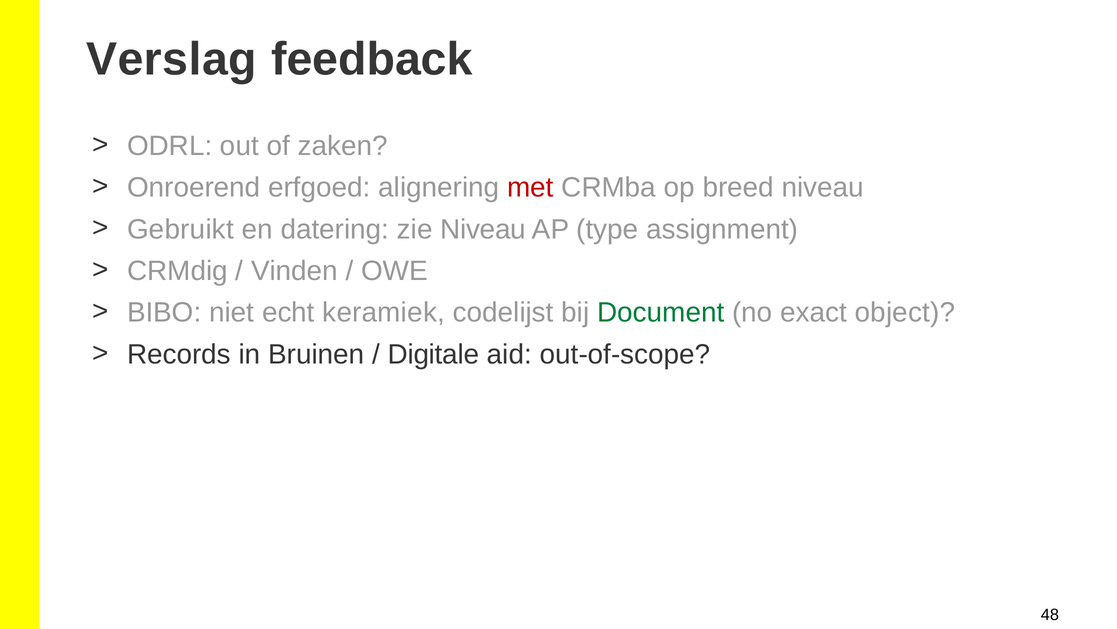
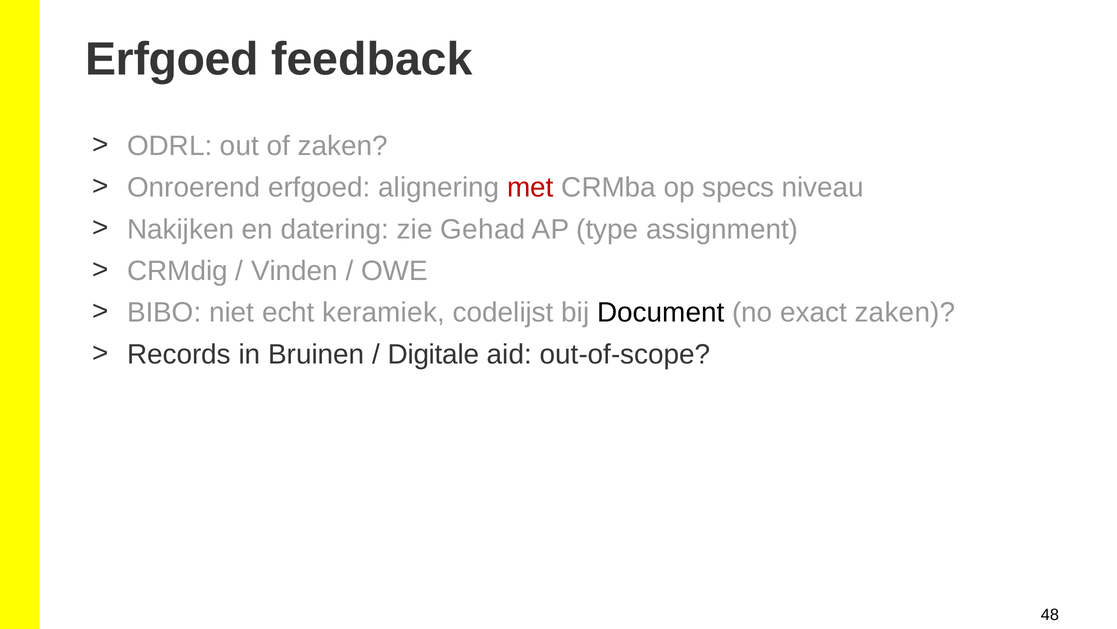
Verslag at (171, 60): Verslag -> Erfgoed
breed: breed -> specs
Gebruikt: Gebruikt -> Nakijken
zie Niveau: Niveau -> Gehad
Document colour: green -> black
exact object: object -> zaken
